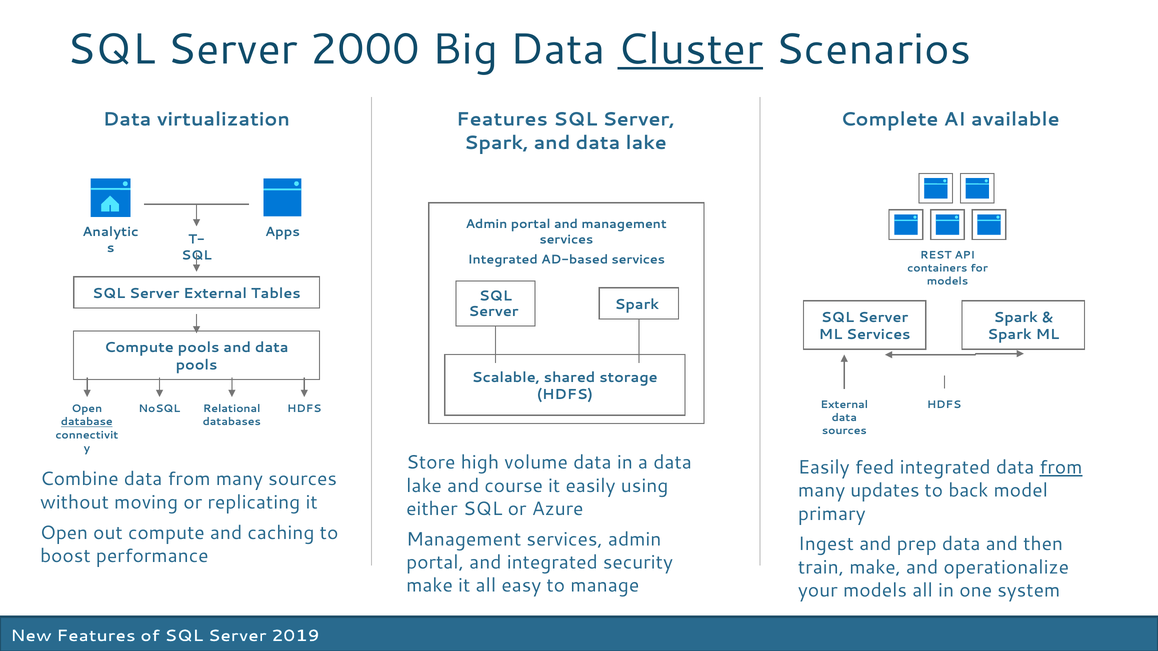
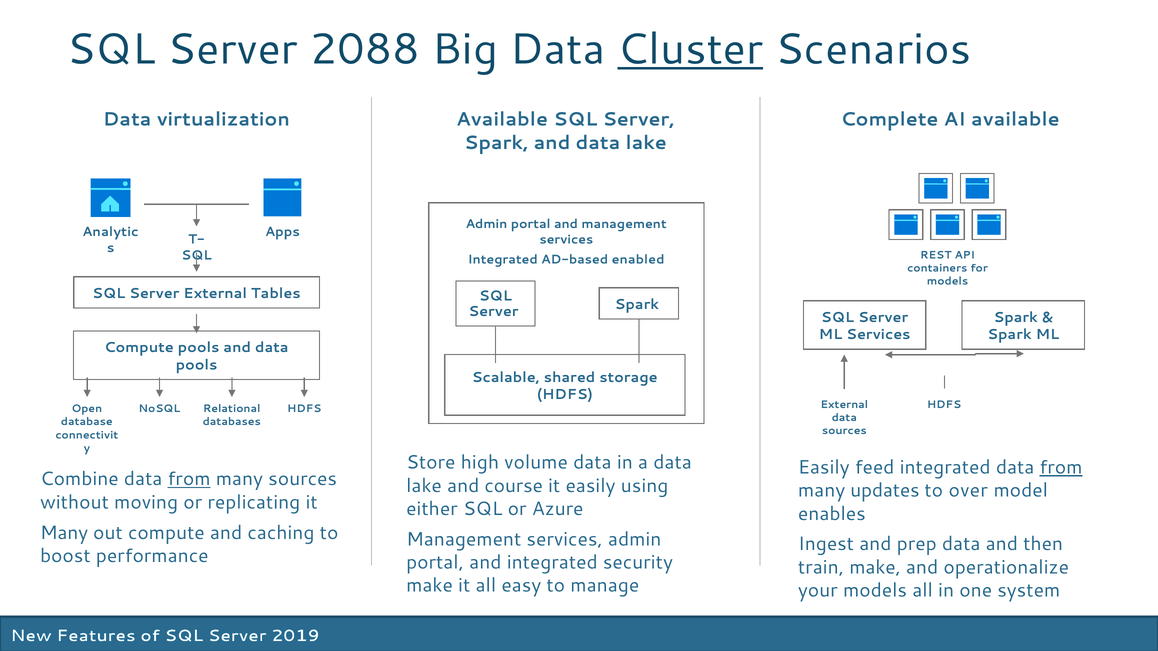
2000: 2000 -> 2088
Features at (502, 120): Features -> Available
AD-based services: services -> enabled
database underline: present -> none
from at (189, 479) underline: none -> present
back: back -> over
primary: primary -> enables
Open at (64, 533): Open -> Many
